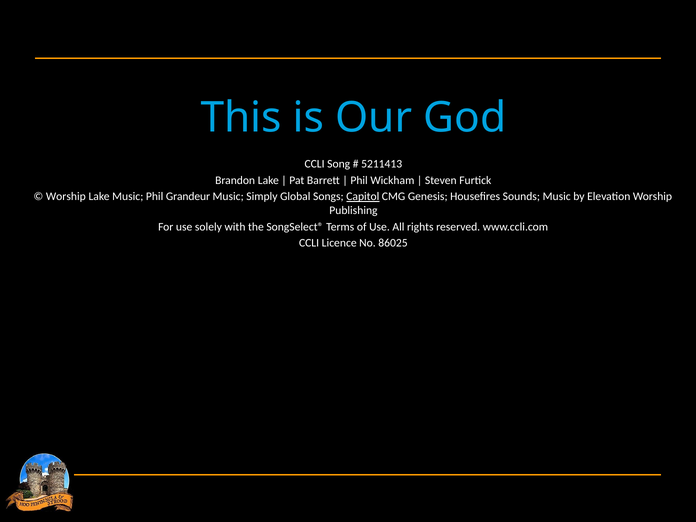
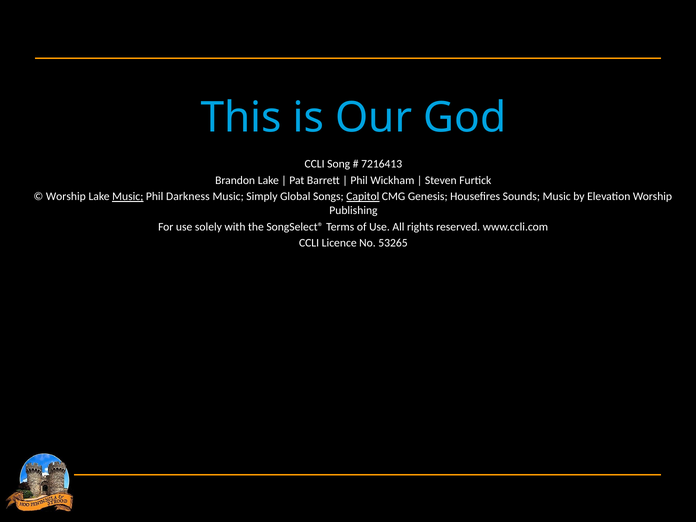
5211413: 5211413 -> 7216413
Music at (128, 197) underline: none -> present
Grandeur: Grandeur -> Darkness
86025: 86025 -> 53265
